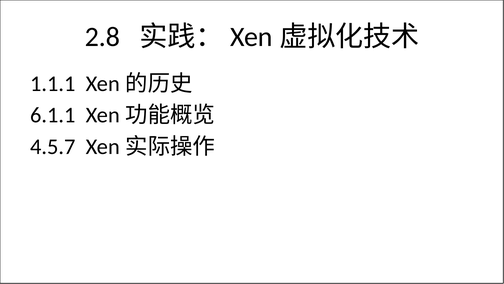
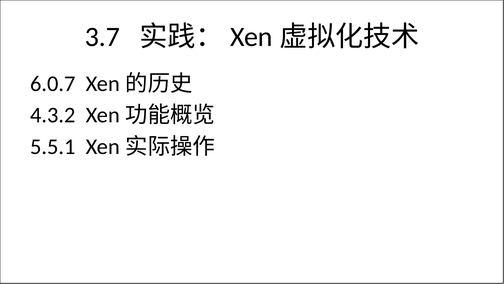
2.8: 2.8 -> 3.7
1.1.1: 1.1.1 -> 6.0.7
6.1.1: 6.1.1 -> 4.3.2
4.5.7: 4.5.7 -> 5.5.1
